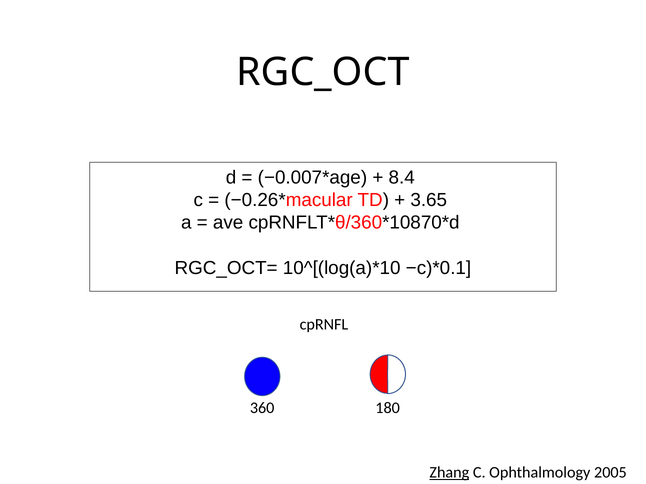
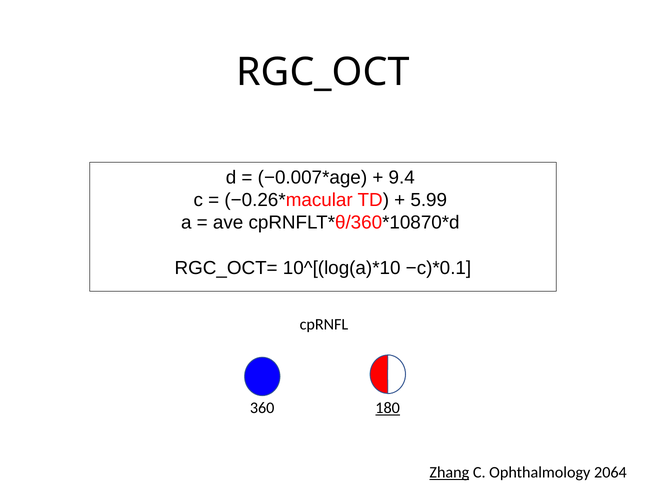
8.4: 8.4 -> 9.4
3.65: 3.65 -> 5.99
180 underline: none -> present
2005: 2005 -> 2064
